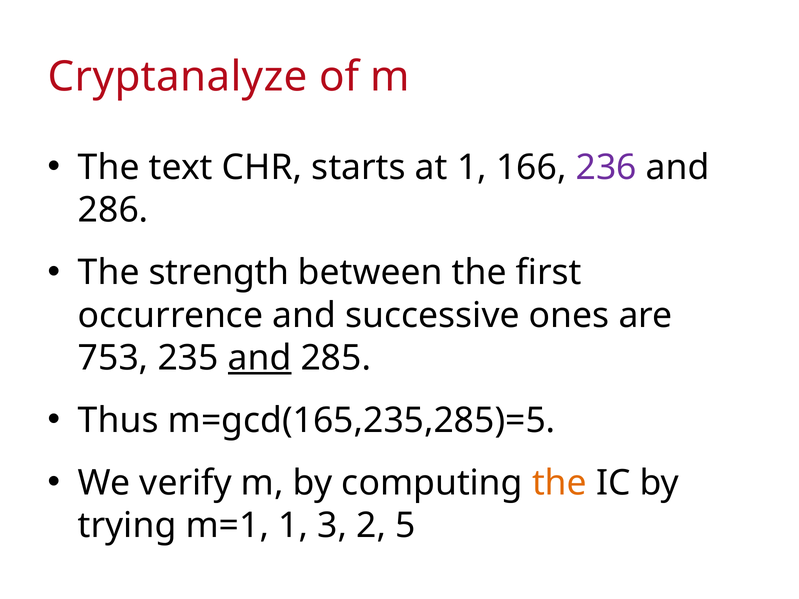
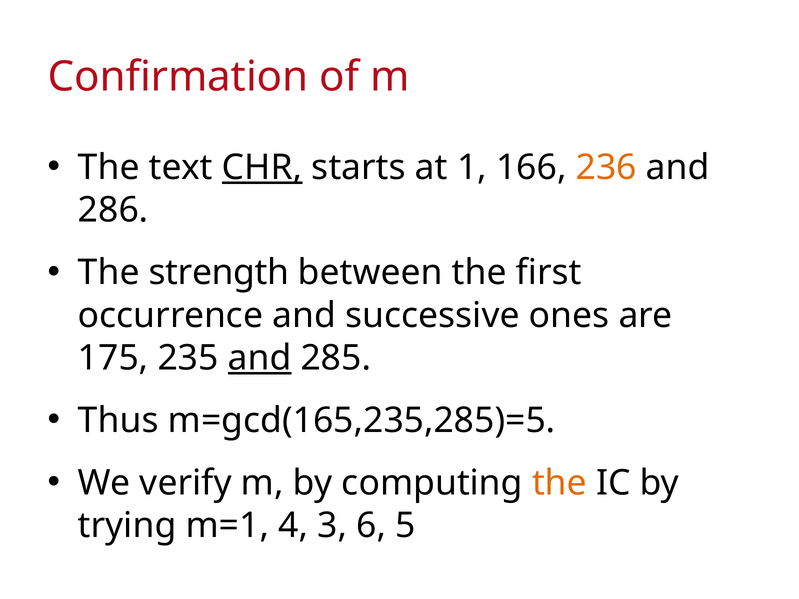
Cryptanalyze: Cryptanalyze -> Confirmation
CHR underline: none -> present
236 colour: purple -> orange
753: 753 -> 175
m=1 1: 1 -> 4
2: 2 -> 6
